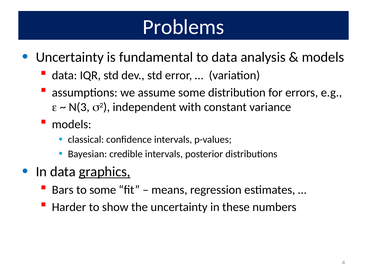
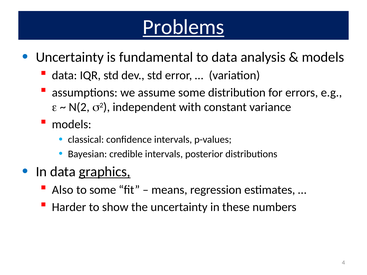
Problems underline: none -> present
N(3: N(3 -> N(2
Bars: Bars -> Also
